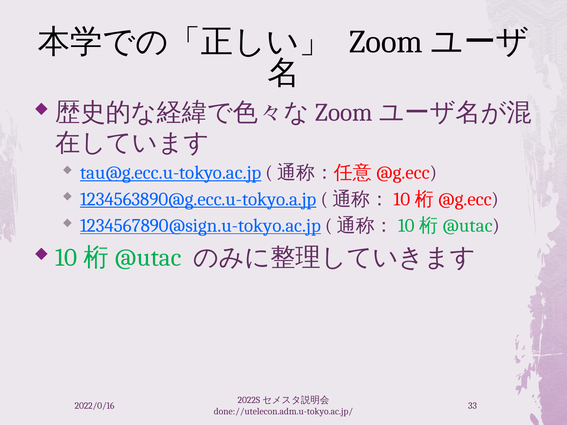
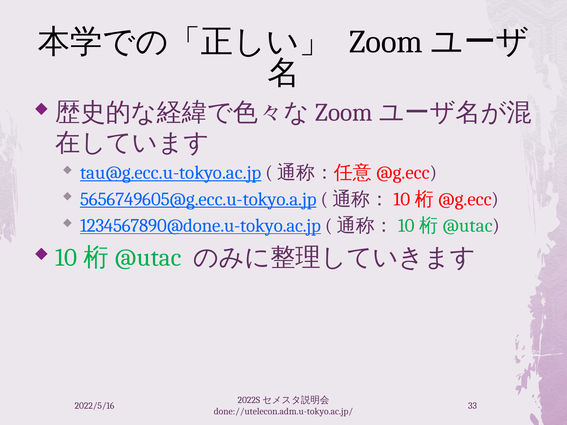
1234563890@g.ecc.u-tokyo.a.jp: 1234563890@g.ecc.u-tokyo.a.jp -> 5656749605@g.ecc.u-tokyo.a.jp
1234567890@sign.u-tokyo.ac.jp: 1234567890@sign.u-tokyo.ac.jp -> 1234567890@done.u-tokyo.ac.jp
2022/0/16: 2022/0/16 -> 2022/5/16
